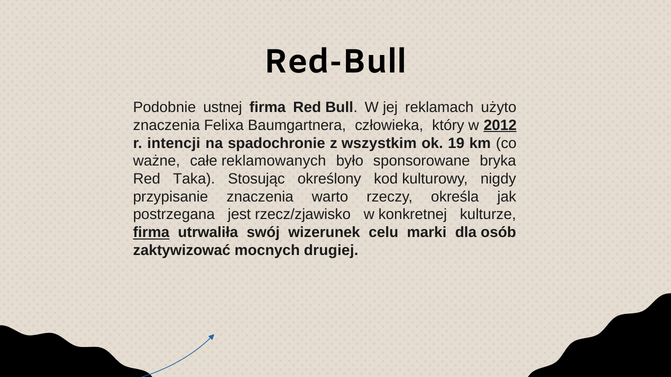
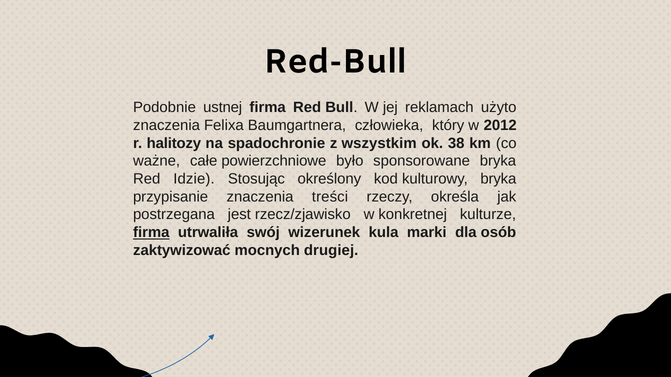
2012 underline: present -> none
intencji: intencji -> halitozy
19: 19 -> 38
reklamowanych: reklamowanych -> powierzchniowe
Taka: Taka -> Idzie
kulturowy nigdy: nigdy -> bryka
warto: warto -> treści
celu: celu -> kula
